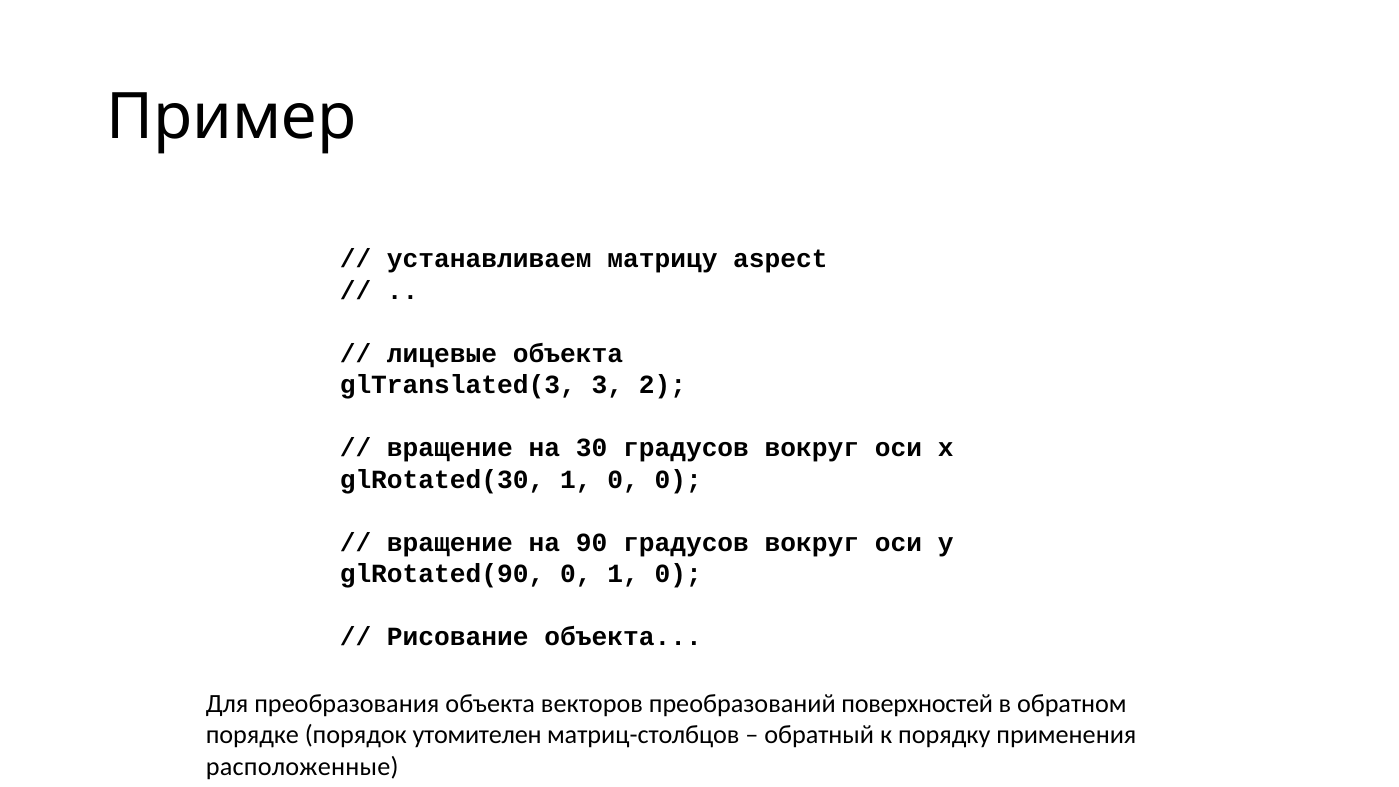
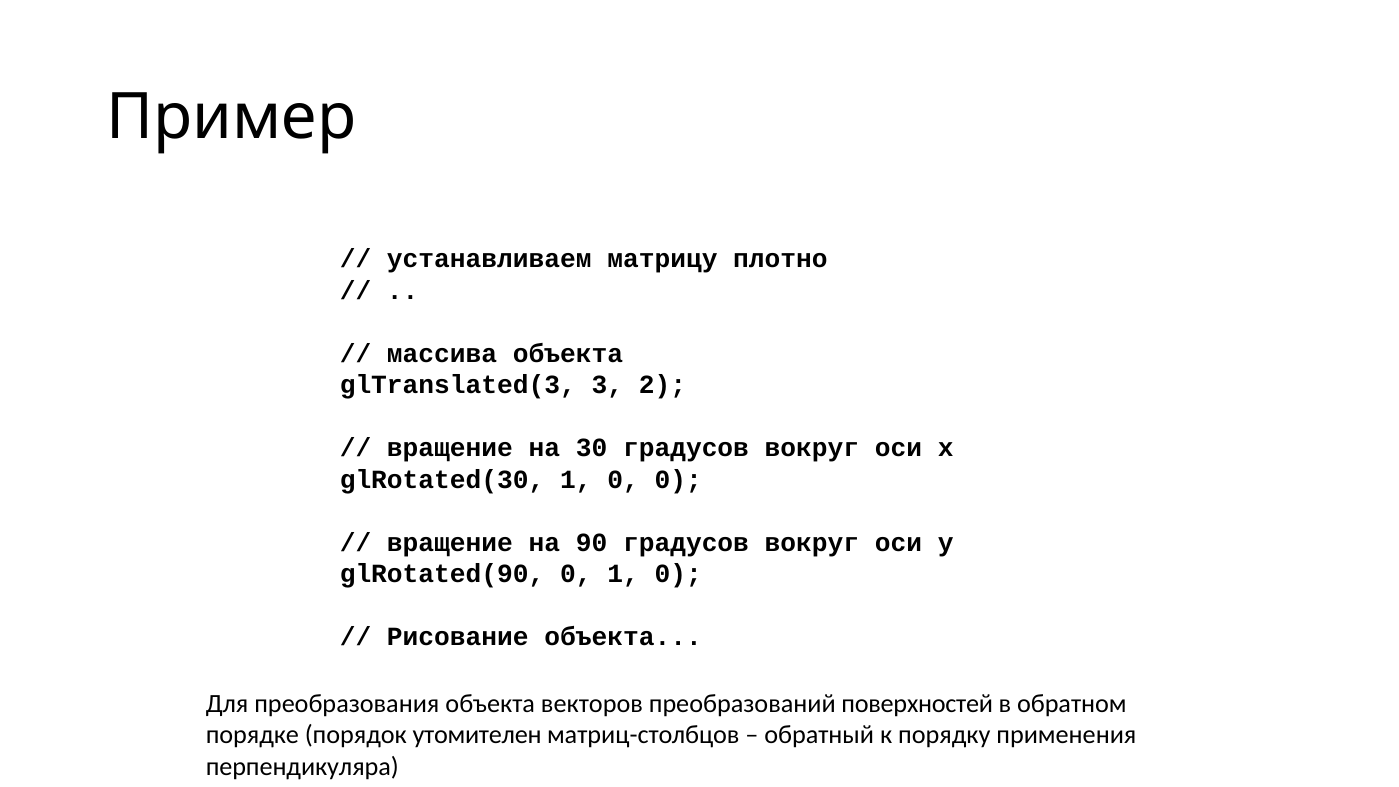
aspect: aspect -> плотно
лицевые: лицевые -> массива
расположенные: расположенные -> перпендикуляра
